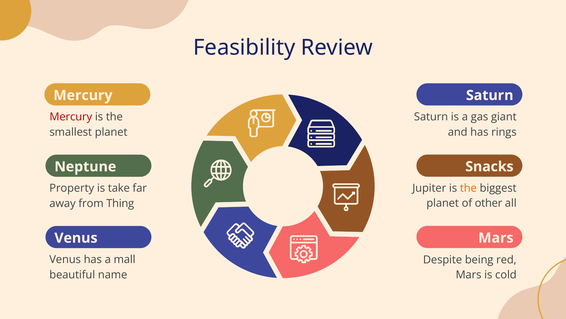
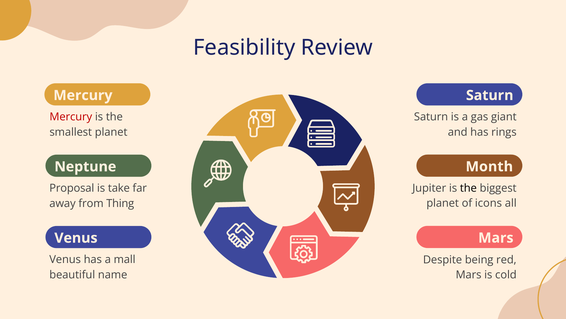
Snacks: Snacks -> Month
the at (468, 188) colour: orange -> black
Property: Property -> Proposal
other: other -> icons
